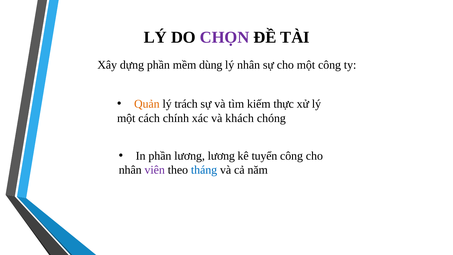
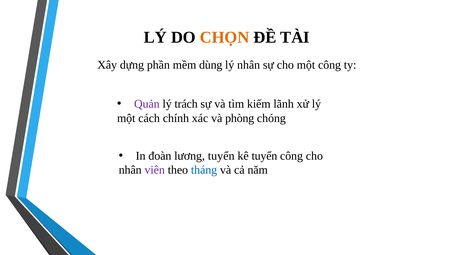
CHỌN colour: purple -> orange
Quản colour: orange -> purple
thực: thực -> lãnh
khách: khách -> phòng
In phần: phần -> đoàn
lương lương: lương -> tuyển
